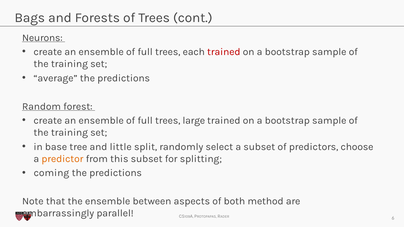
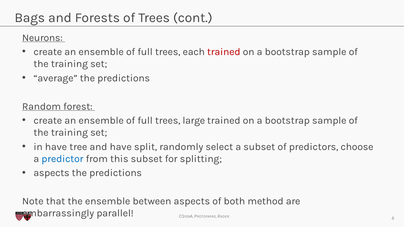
in base: base -> have
and little: little -> have
predictor colour: orange -> blue
coming at (51, 173): coming -> aspects
